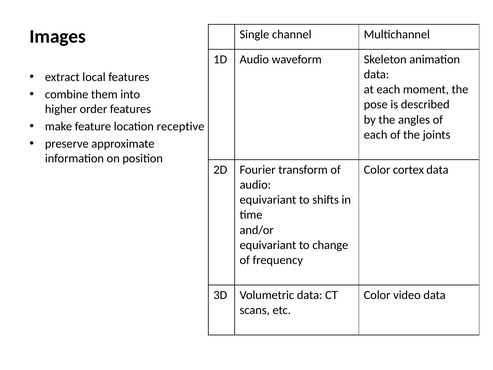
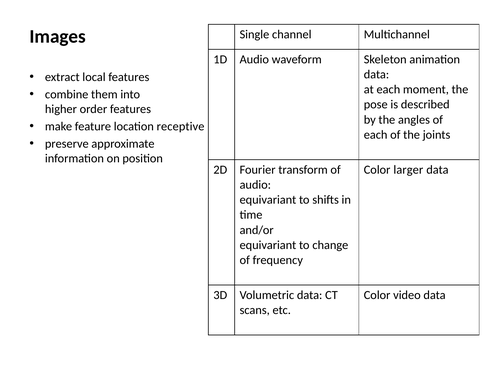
cortex: cortex -> larger
